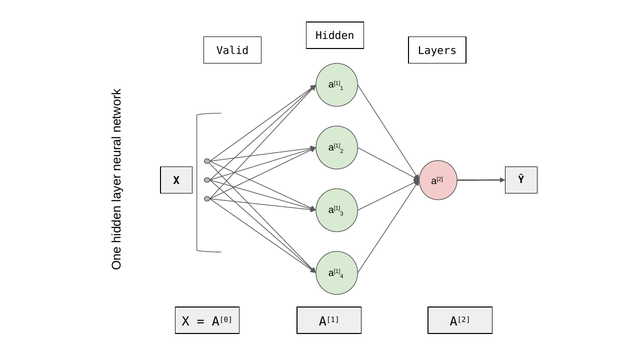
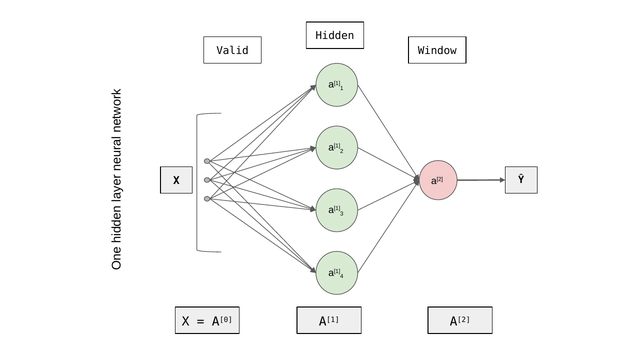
Layers: Layers -> Window
